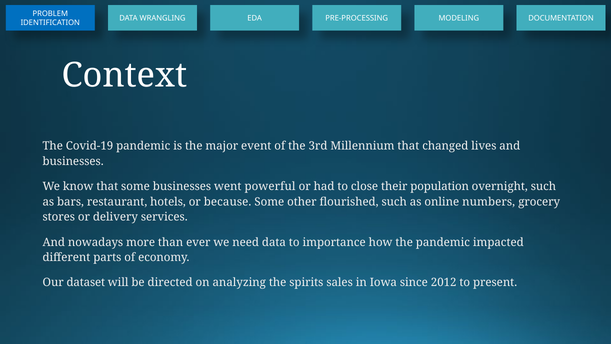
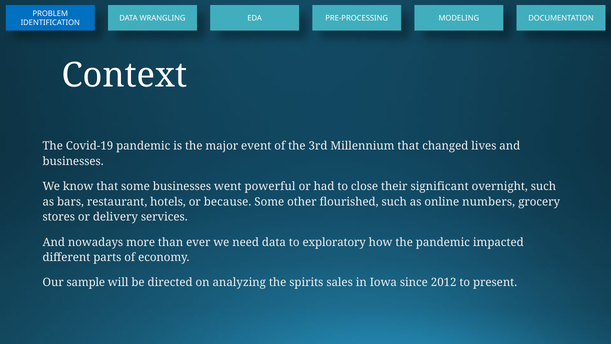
population: population -> significant
importance: importance -> exploratory
dataset: dataset -> sample
